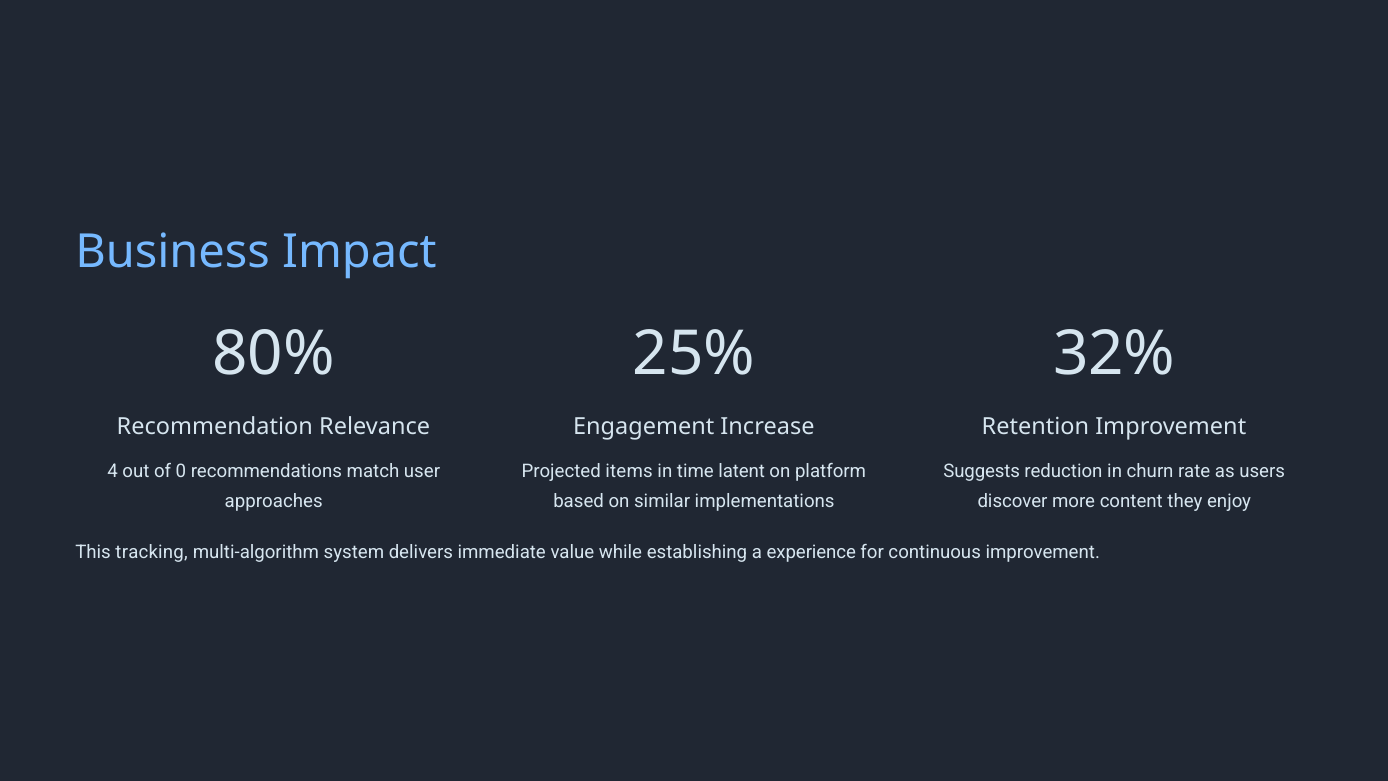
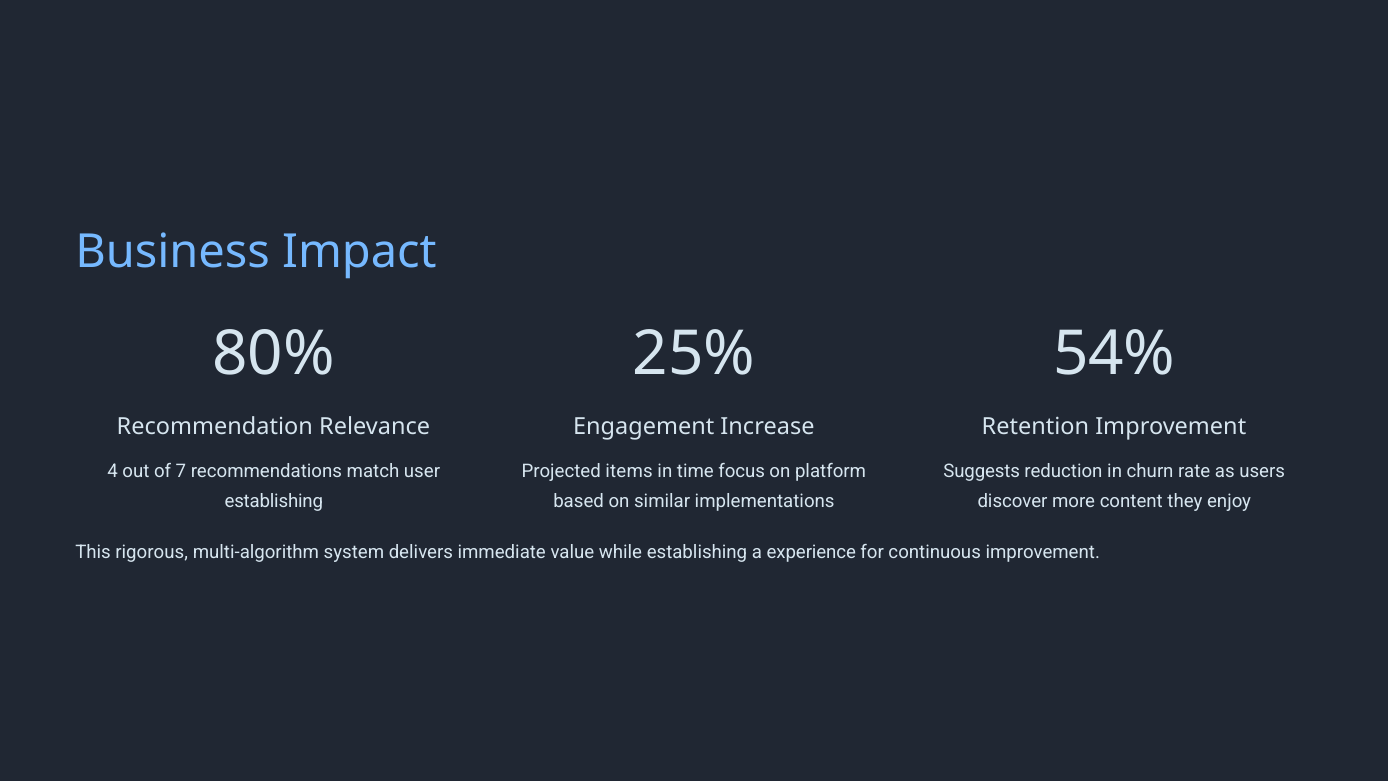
32%: 32% -> 54%
0: 0 -> 7
latent: latent -> focus
approaches at (274, 501): approaches -> establishing
tracking: tracking -> rigorous
